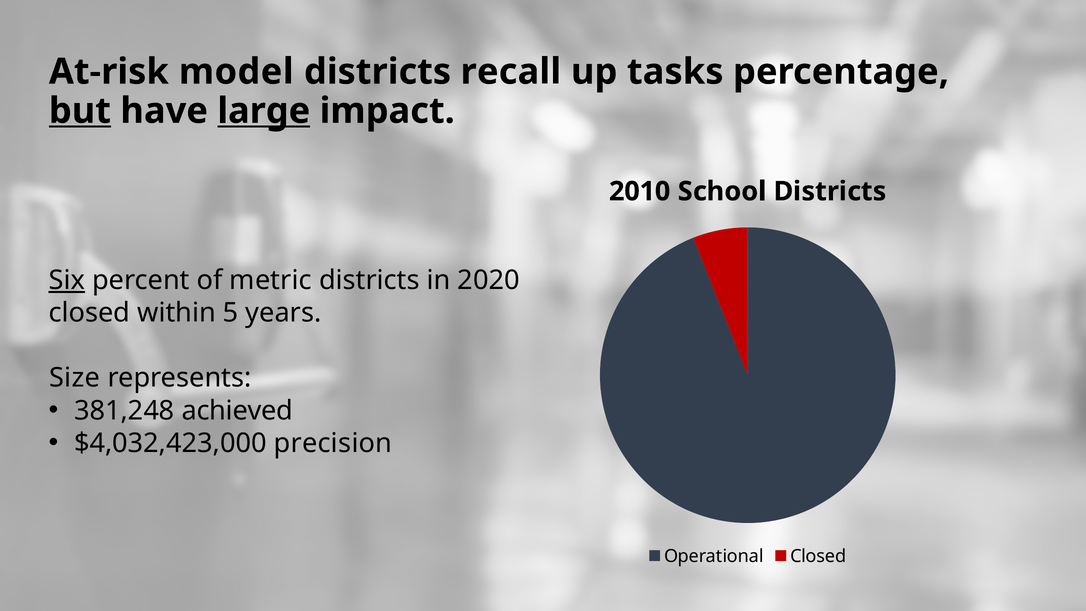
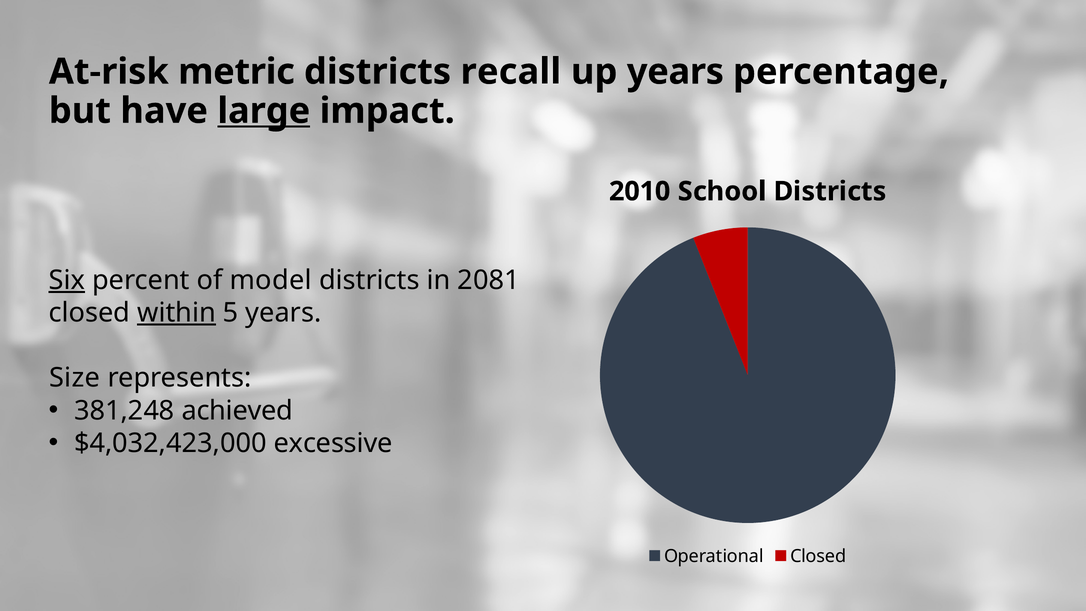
model: model -> metric
up tasks: tasks -> years
but underline: present -> none
metric: metric -> model
2020: 2020 -> 2081
within underline: none -> present
precision: precision -> excessive
